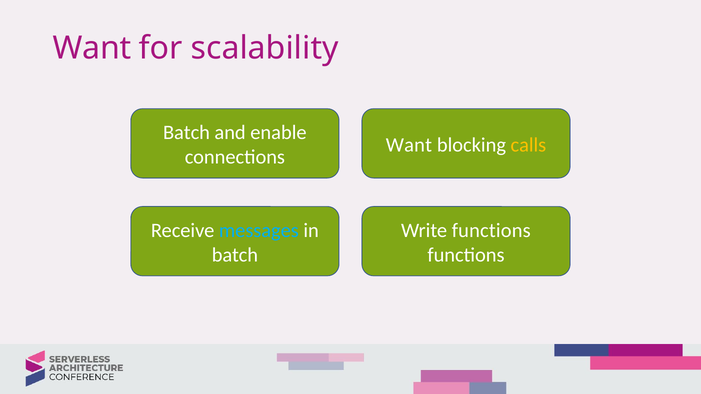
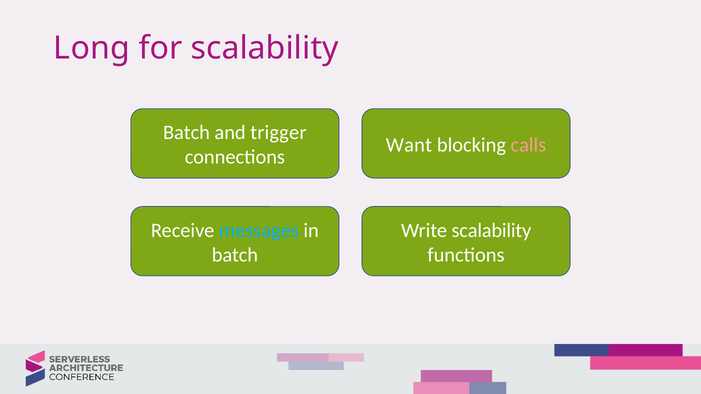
Want at (92, 48): Want -> Long
enable: enable -> trigger
calls colour: yellow -> pink
Write functions: functions -> scalability
